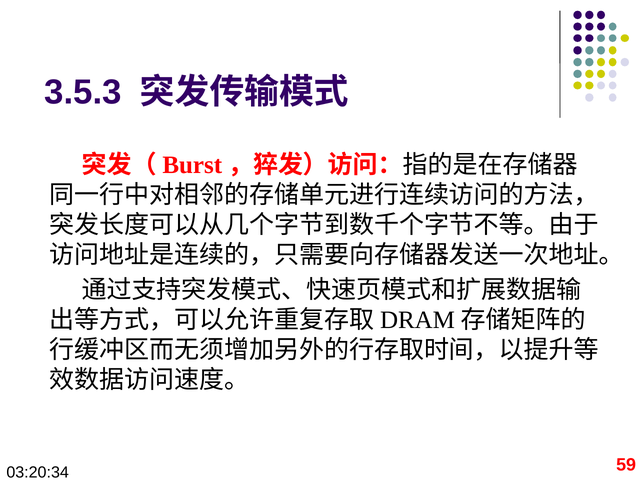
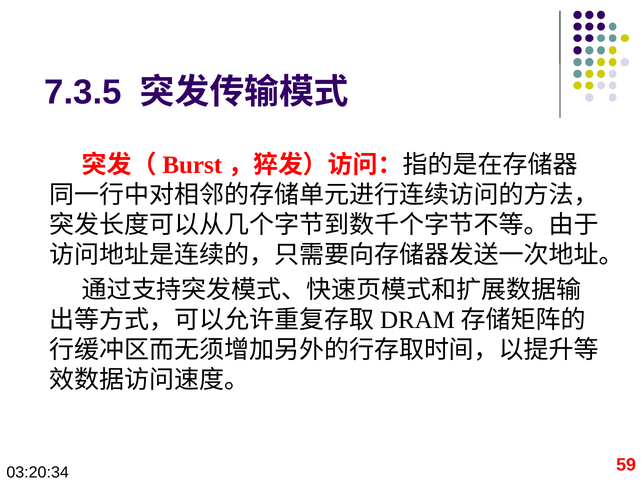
3.5.3: 3.5.3 -> 7.3.5
